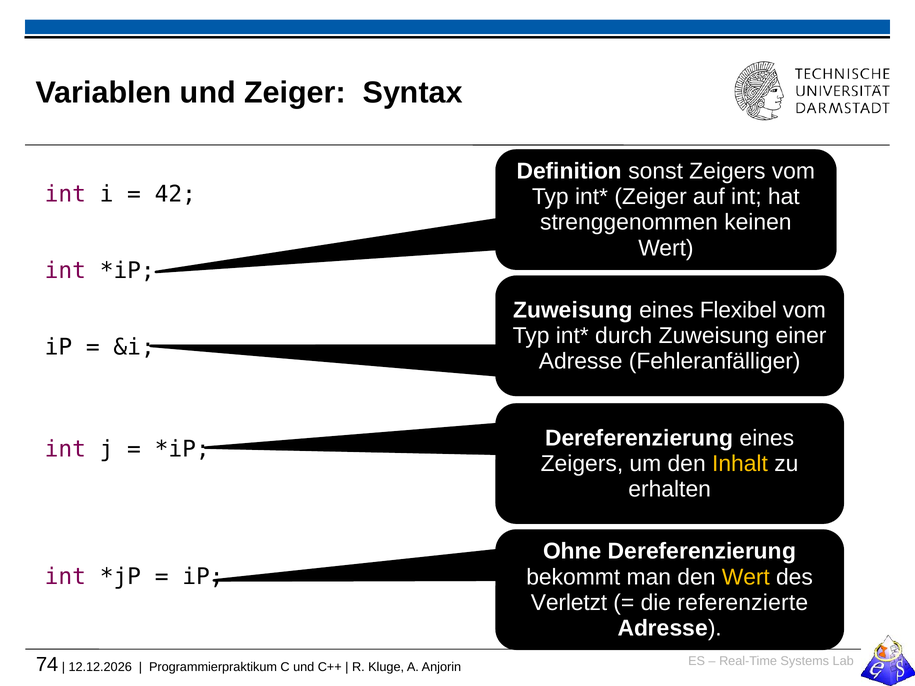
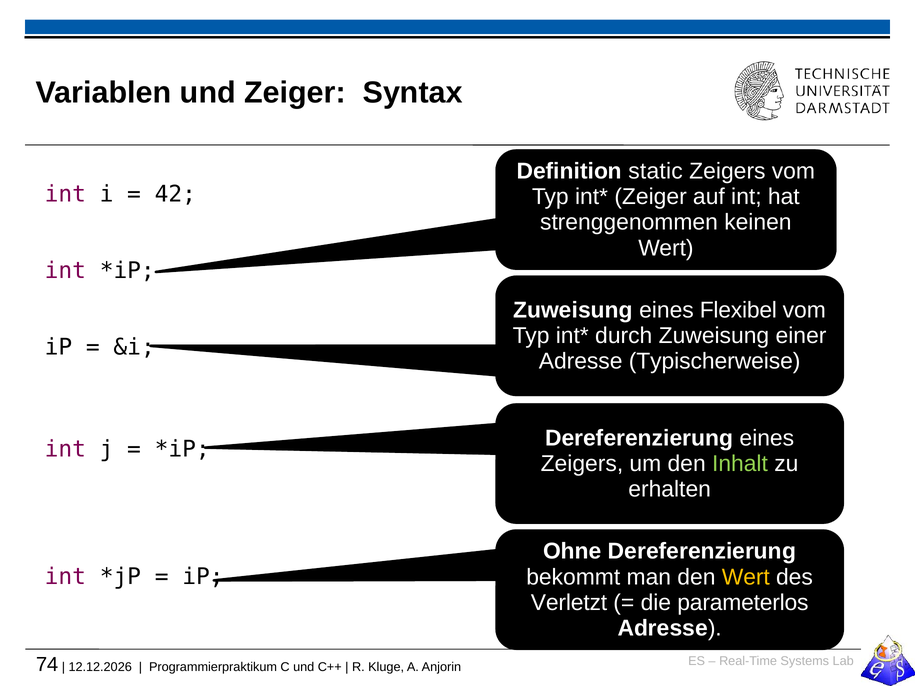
sonst: sonst -> static
Fehleranfälliger: Fehleranfälliger -> Typischerweise
Inhalt colour: yellow -> light green
referenzierte: referenzierte -> parameterlos
